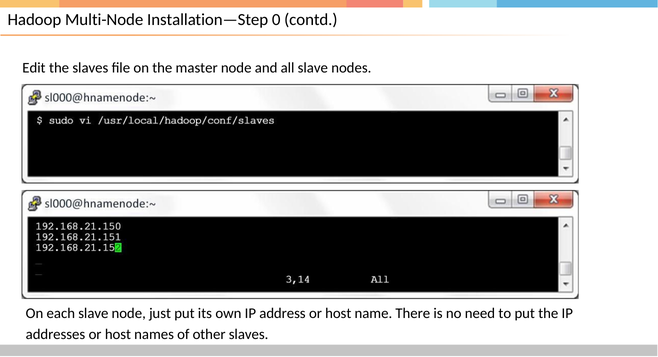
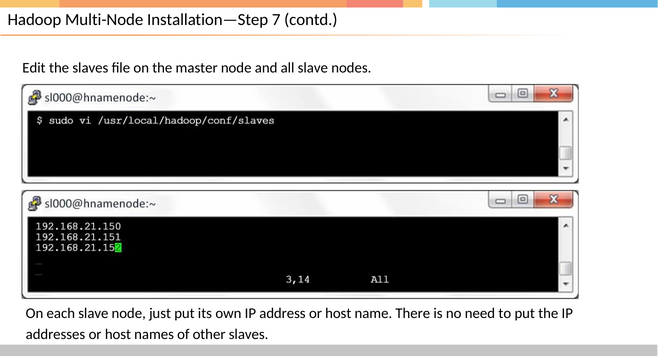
0: 0 -> 7
